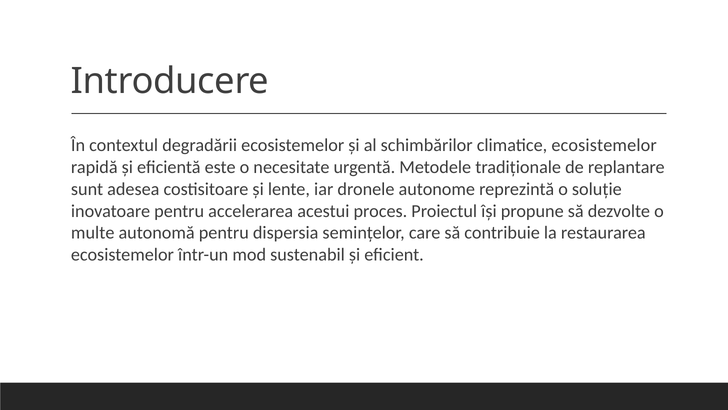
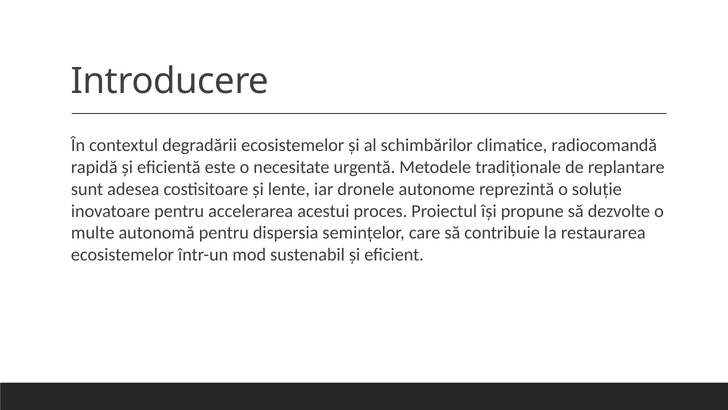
climatice ecosistemelor: ecosistemelor -> radiocomandă
